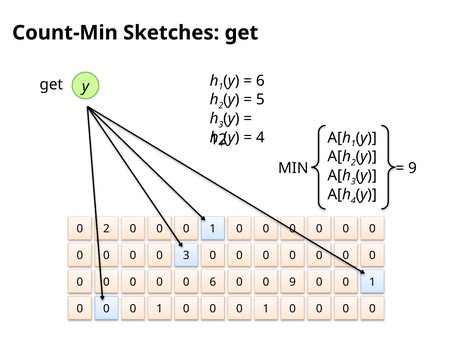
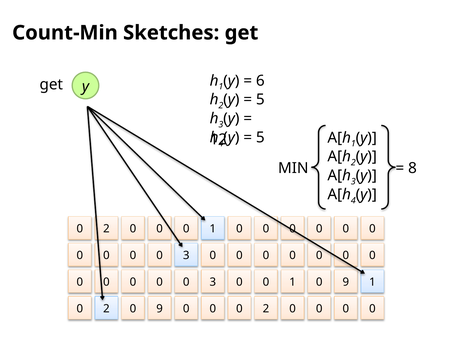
4 at (260, 138): 4 -> 5
9 at (412, 168): 9 -> 8
6 at (213, 282): 6 -> 3
9 at (293, 282): 9 -> 1
0 at (346, 282): 0 -> 9
0 at (106, 309): 0 -> 2
1 at (160, 309): 1 -> 9
1 at (266, 309): 1 -> 2
